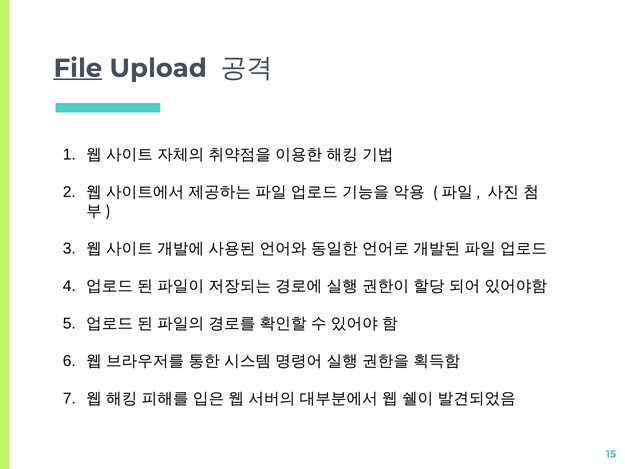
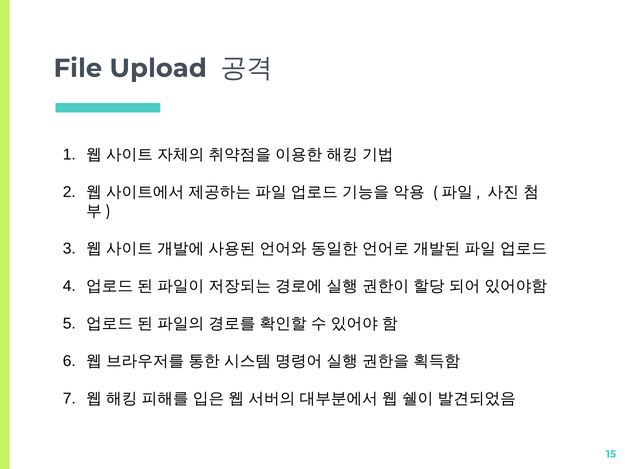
File underline: present -> none
